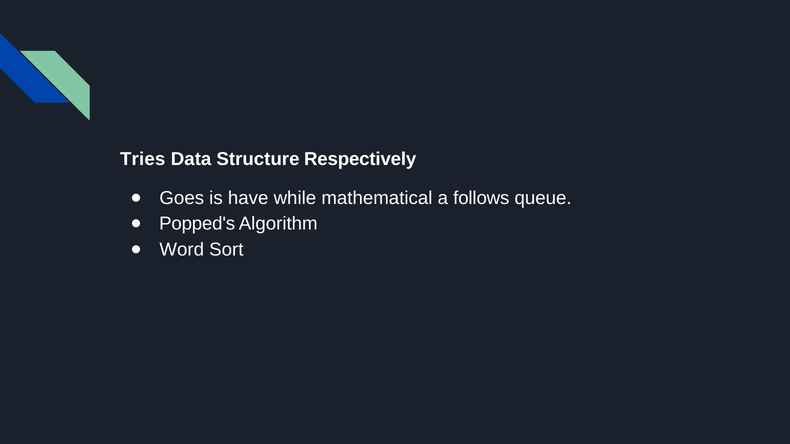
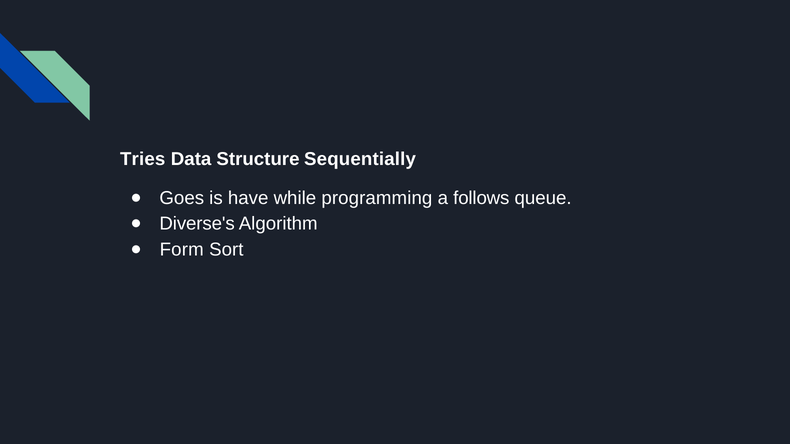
Respectively: Respectively -> Sequentially
mathematical: mathematical -> programming
Popped's: Popped's -> Diverse's
Word: Word -> Form
